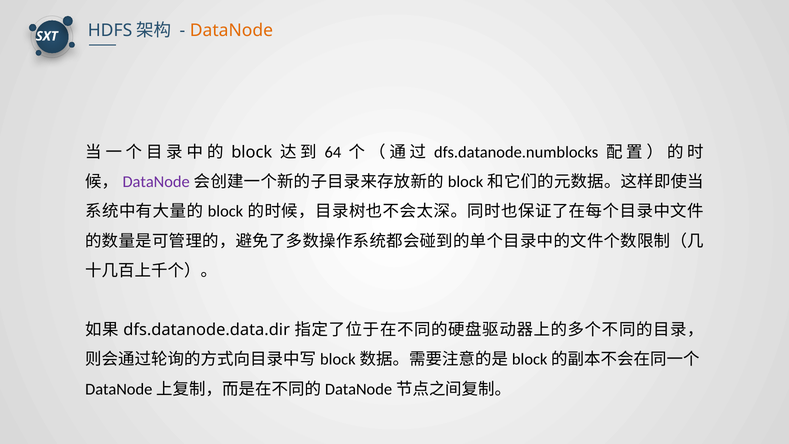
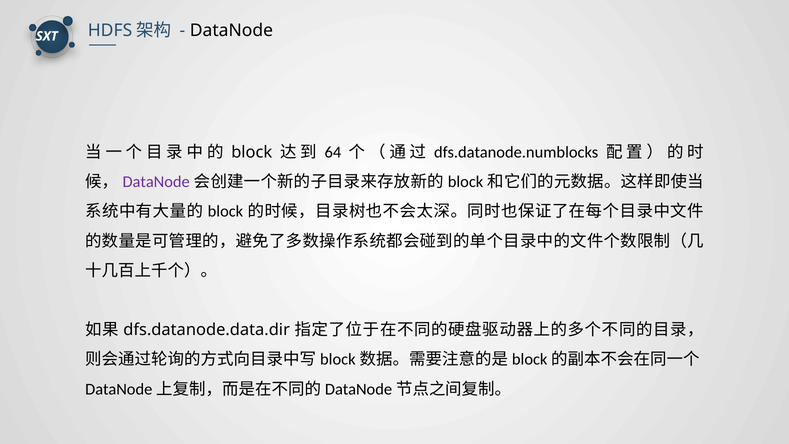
DataNode at (231, 30) colour: orange -> black
